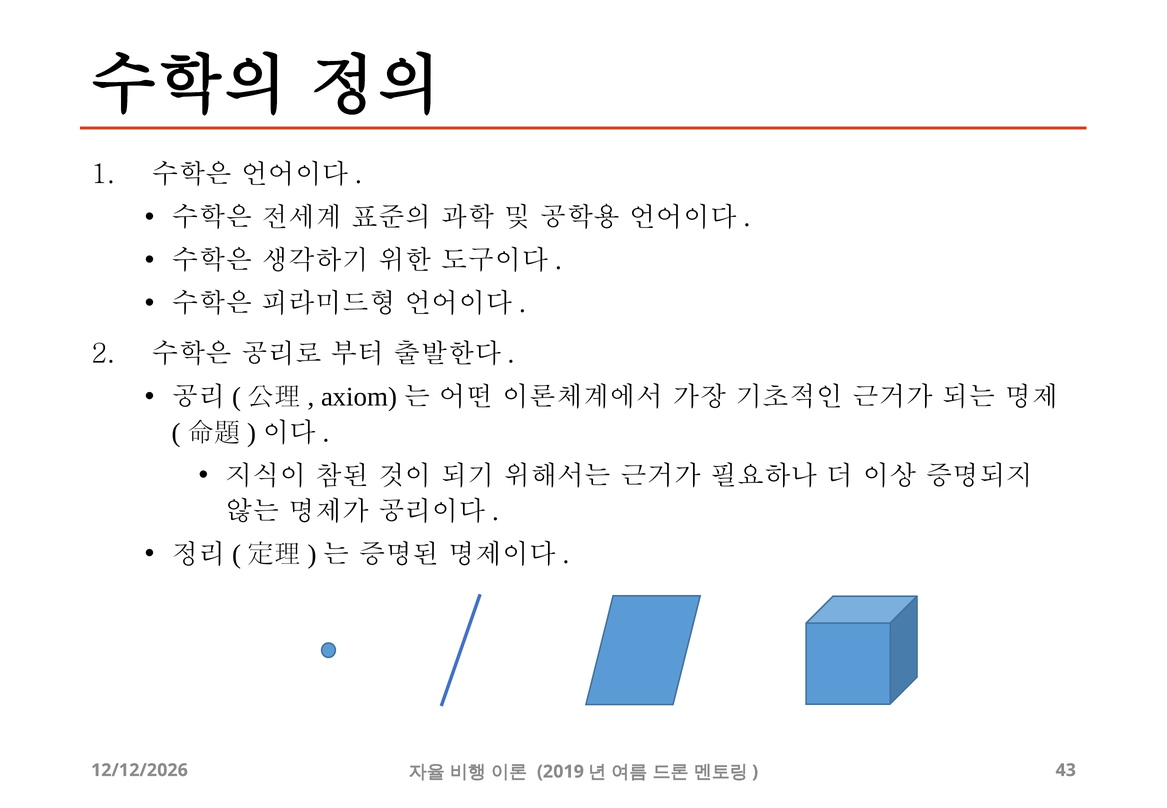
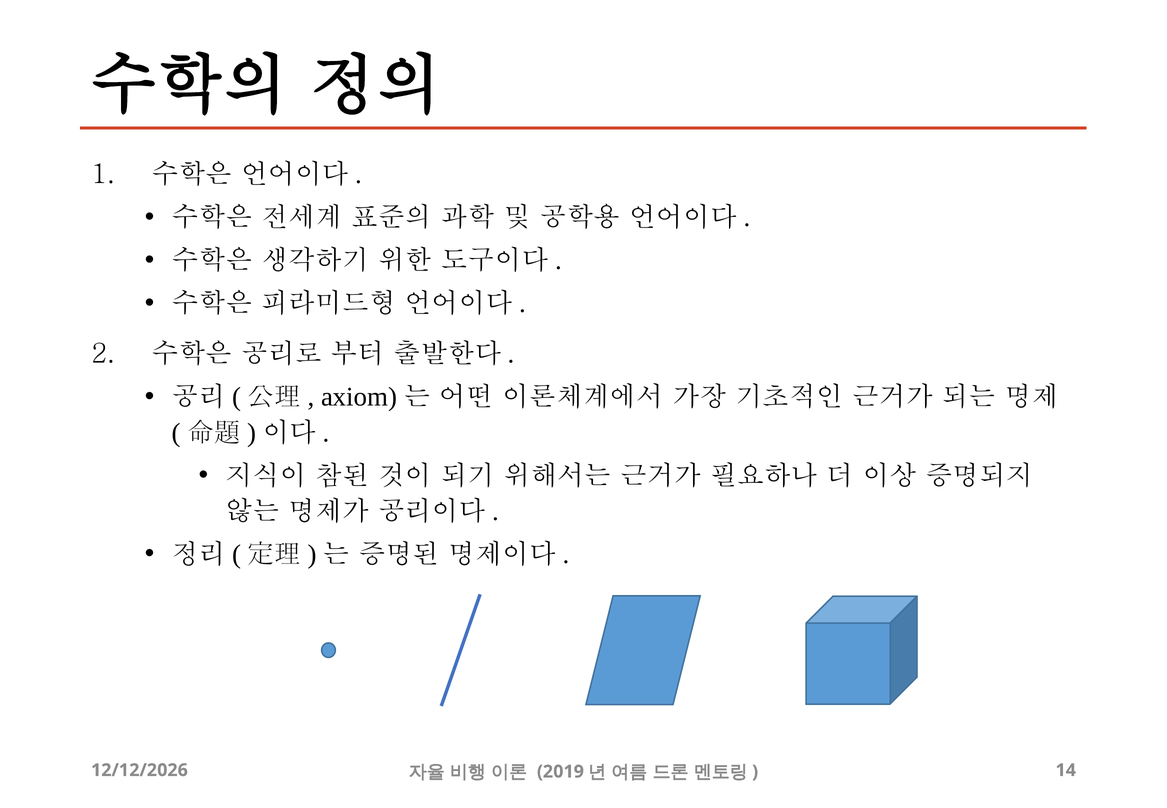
43: 43 -> 14
